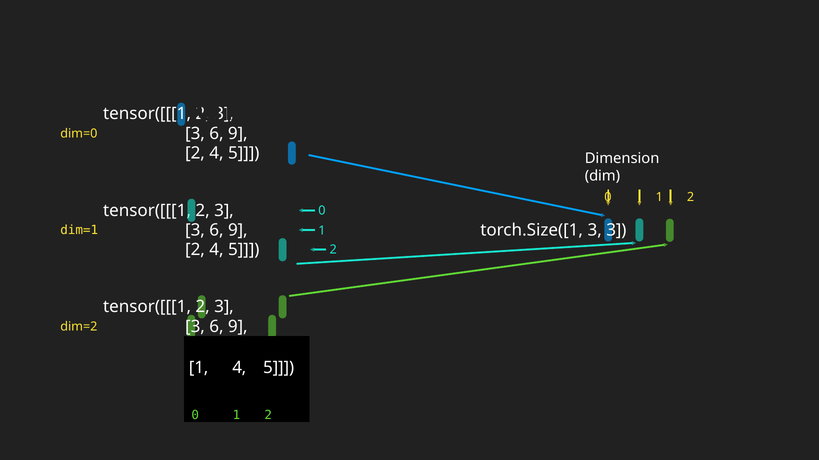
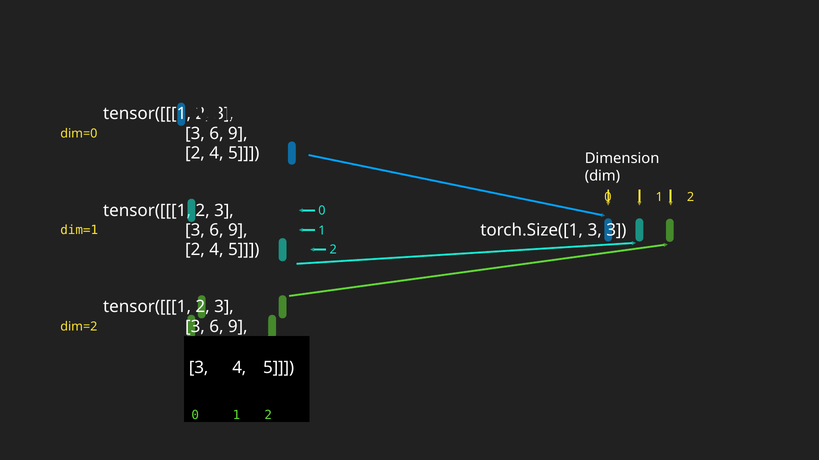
1 at (199, 368): 1 -> 3
